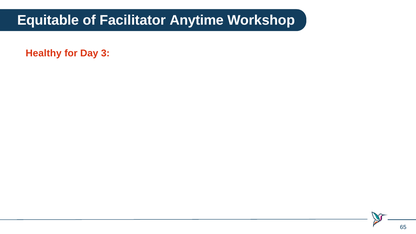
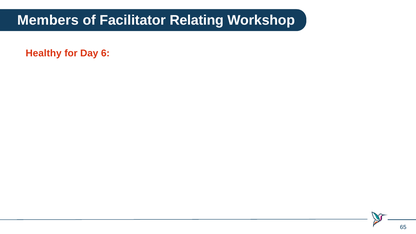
Equitable: Equitable -> Members
Anytime: Anytime -> Relating
3: 3 -> 6
